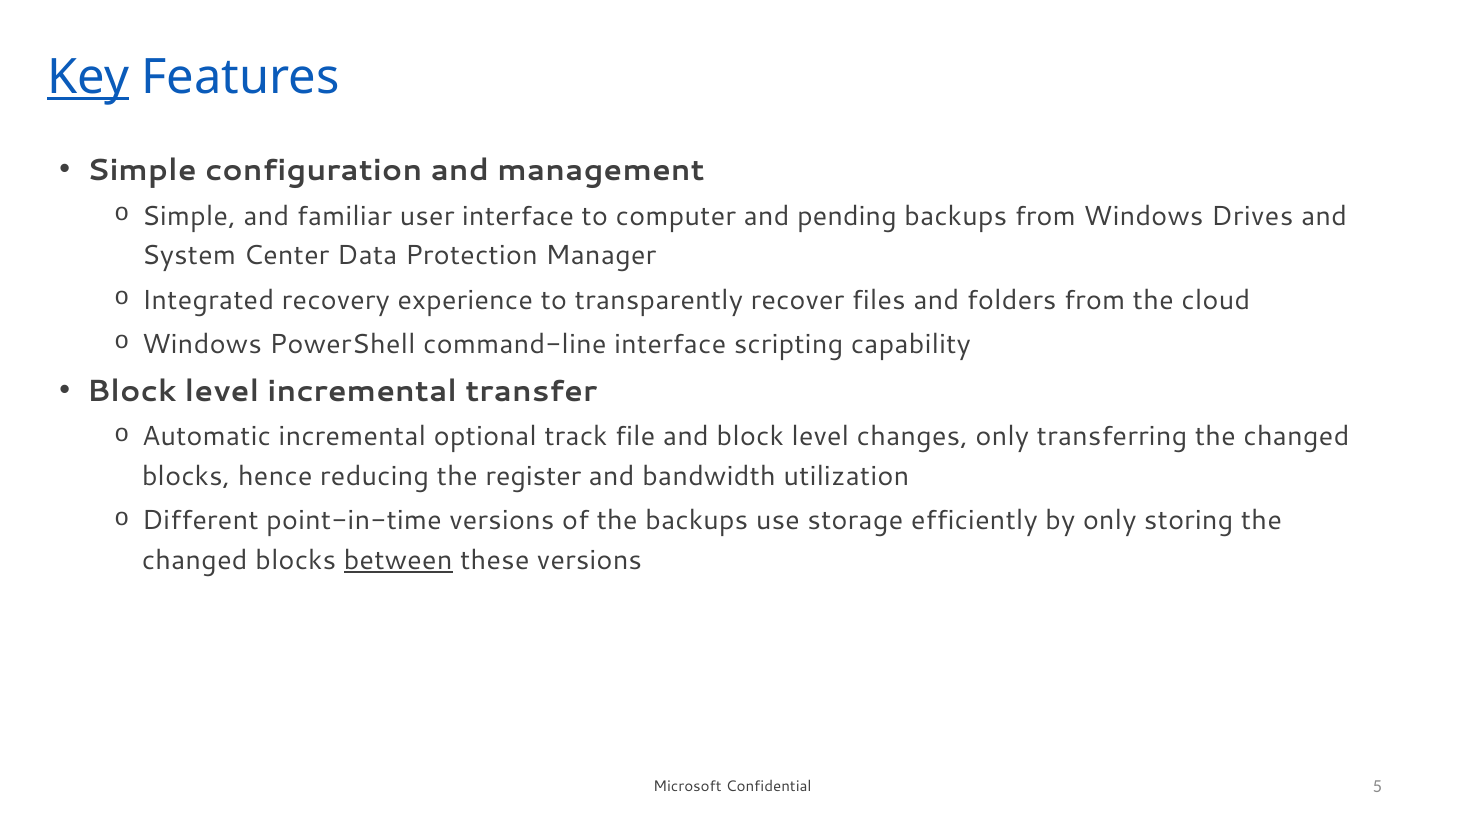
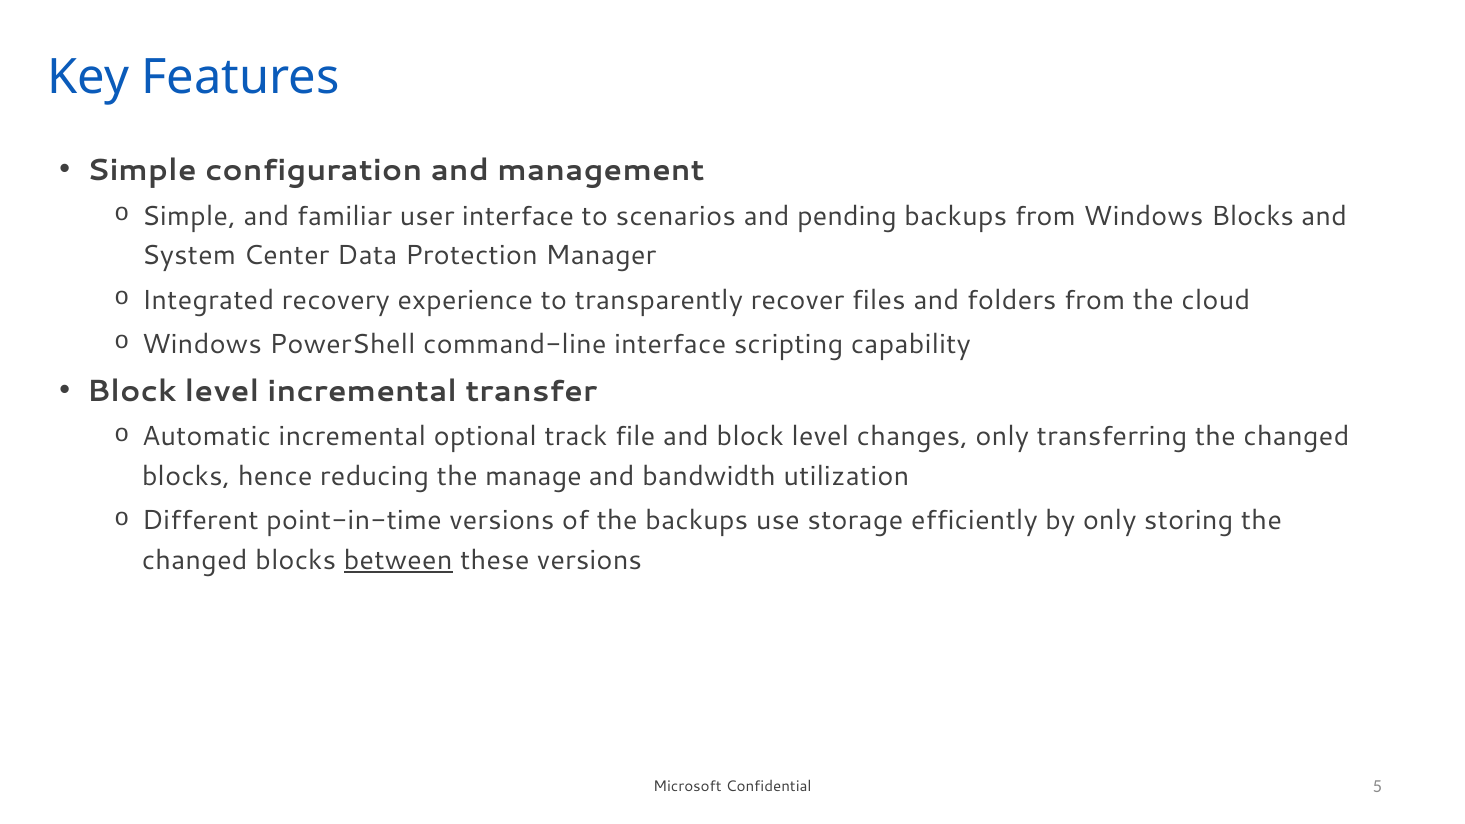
Key underline: present -> none
computer: computer -> scenarios
Windows Drives: Drives -> Blocks
register: register -> manage
